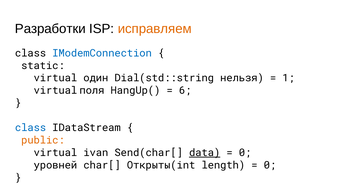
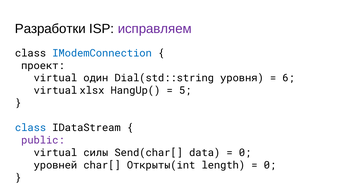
исправляем colour: orange -> purple
static: static -> проект
нельзя: нельзя -> уровня
1: 1 -> 6
поля: поля -> xlsx
6: 6 -> 5
public colour: orange -> purple
ivan: ivan -> силы
data underline: present -> none
